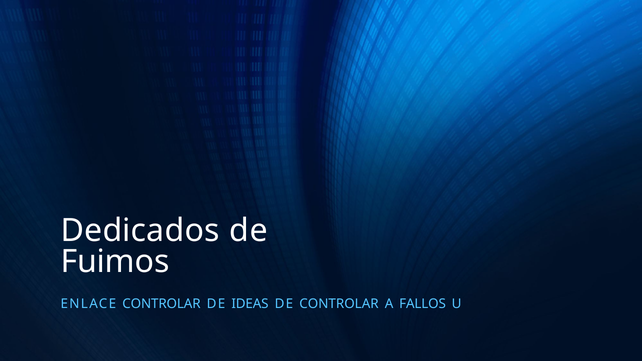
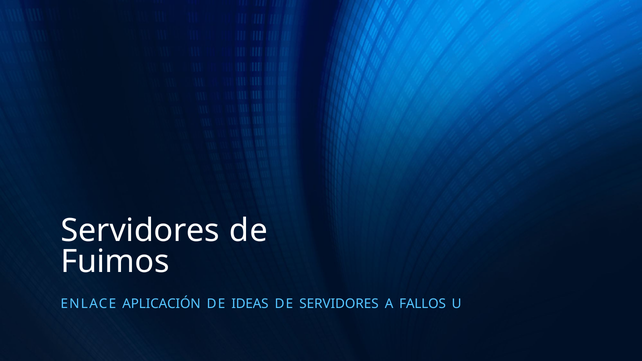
Dedicados at (140, 231): Dedicados -> Servidores
ENLACE CONTROLAR: CONTROLAR -> APLICACIÓN
DE CONTROLAR: CONTROLAR -> SERVIDORES
